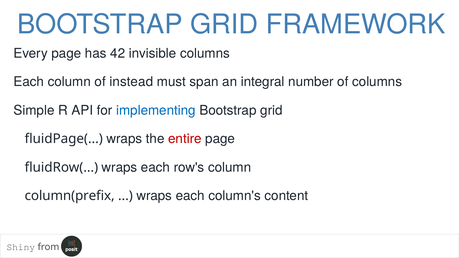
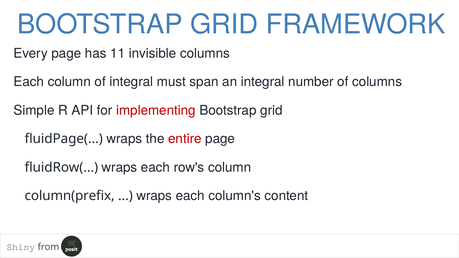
42: 42 -> 11
of instead: instead -> integral
implementing colour: blue -> red
